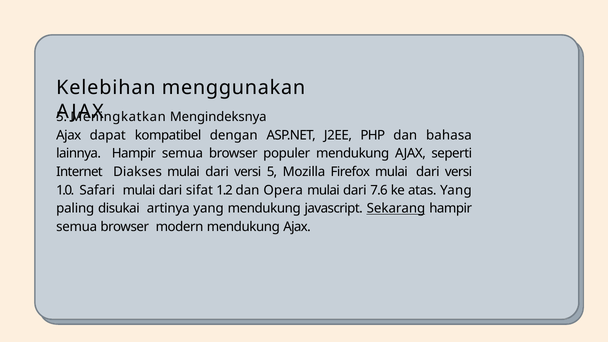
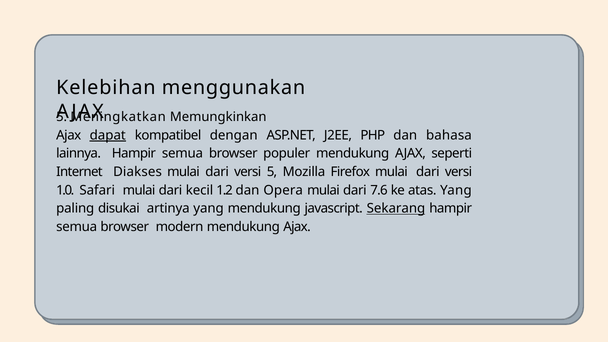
Mengindeksnya: Mengindeksnya -> Memungkinkan
dapat underline: none -> present
sifat: sifat -> kecil
